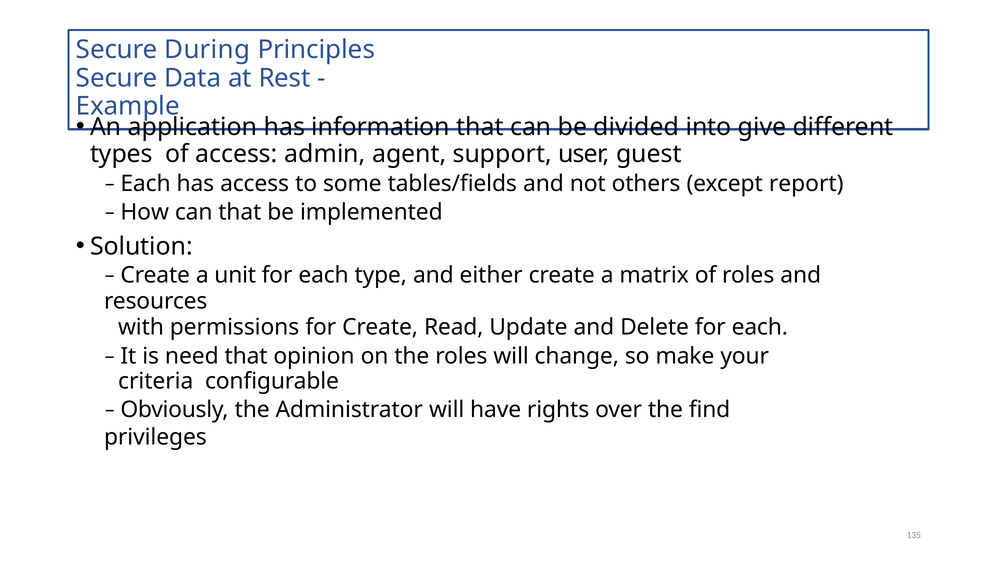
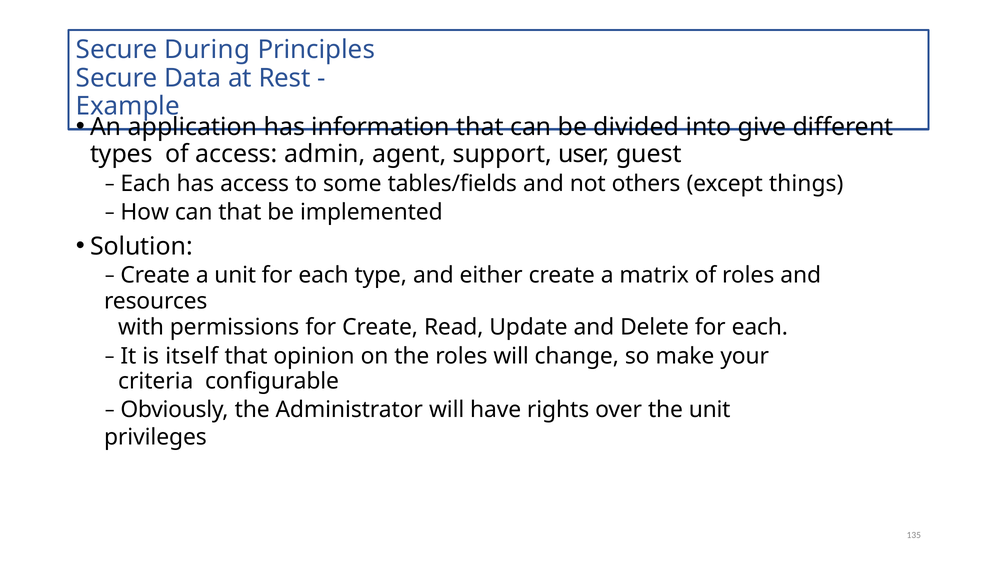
report: report -> things
need: need -> itself
the find: find -> unit
